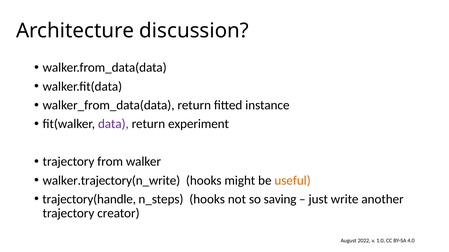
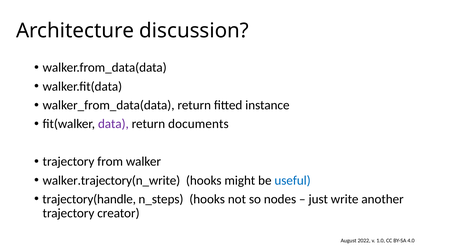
experiment: experiment -> documents
useful colour: orange -> blue
saving: saving -> nodes
